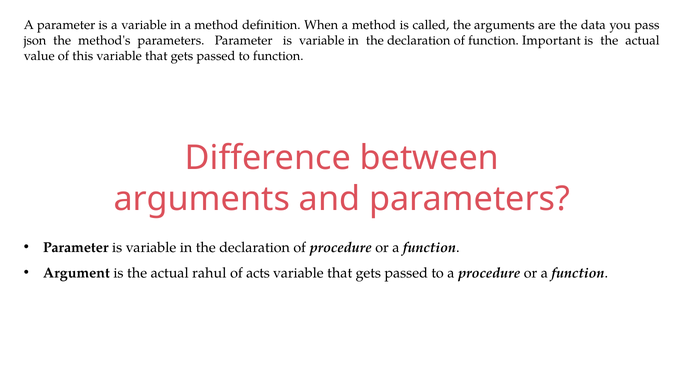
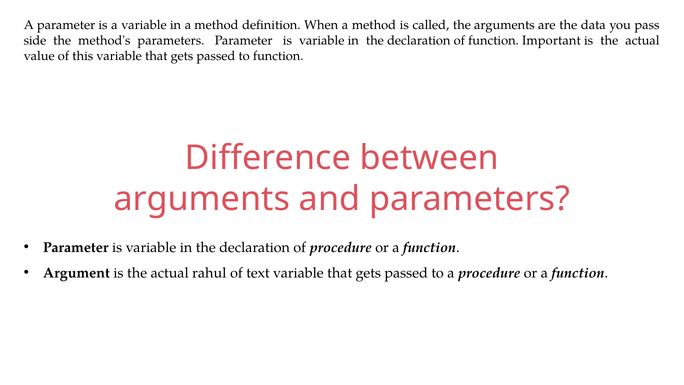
json: json -> side
acts: acts -> text
